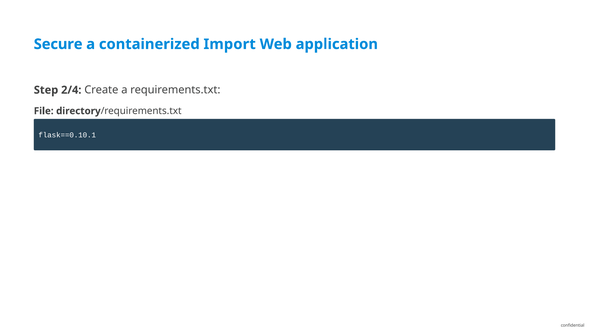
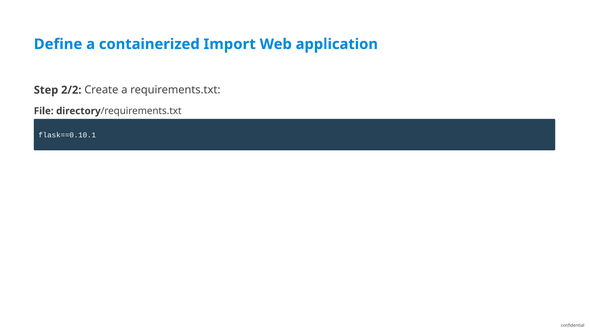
Secure: Secure -> Define
2/4: 2/4 -> 2/2
